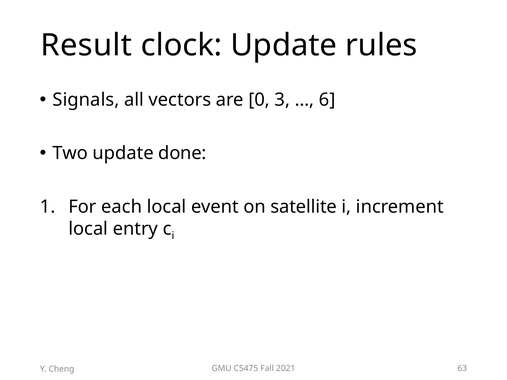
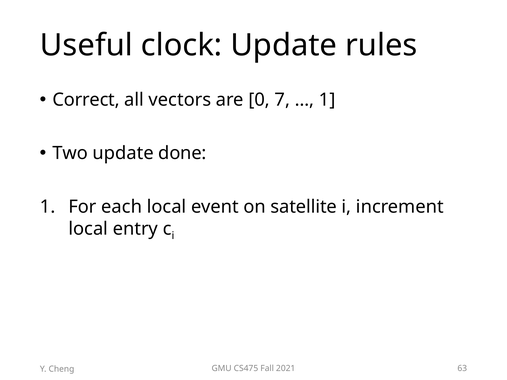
Result: Result -> Useful
Signals: Signals -> Correct
3: 3 -> 7
6 at (327, 100): 6 -> 1
